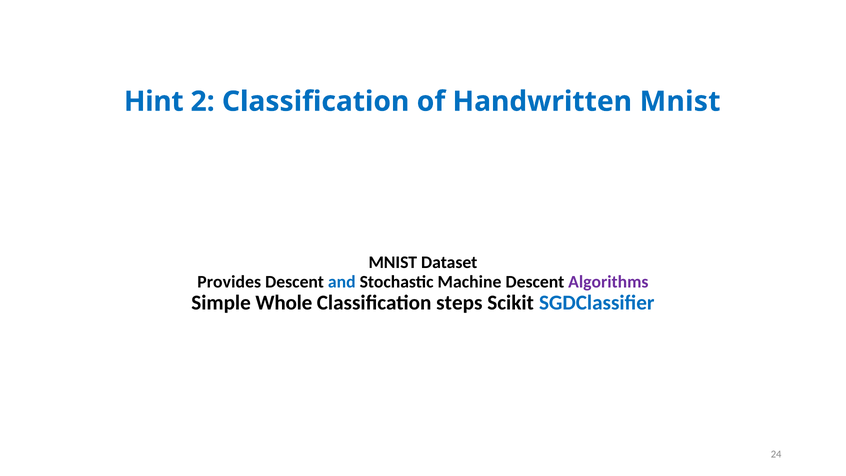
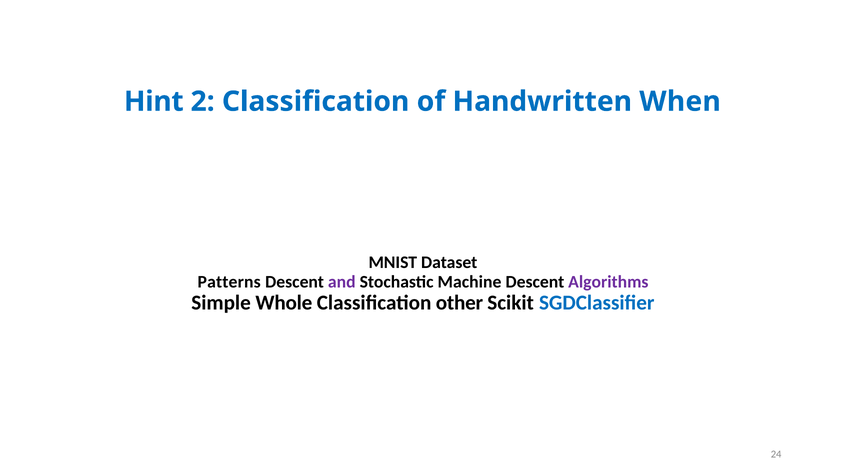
Handwritten Mnist: Mnist -> When
Provides: Provides -> Patterns
and colour: blue -> purple
steps: steps -> other
